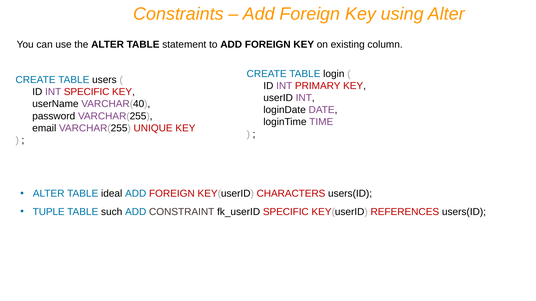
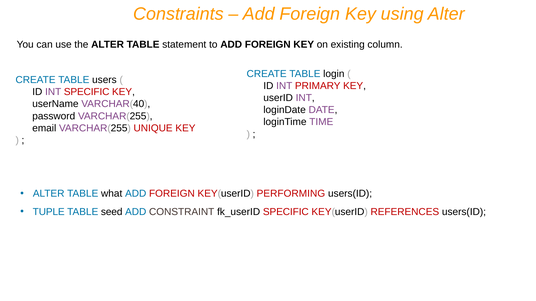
ideal: ideal -> what
CHARACTERS: CHARACTERS -> PERFORMING
such: such -> seed
